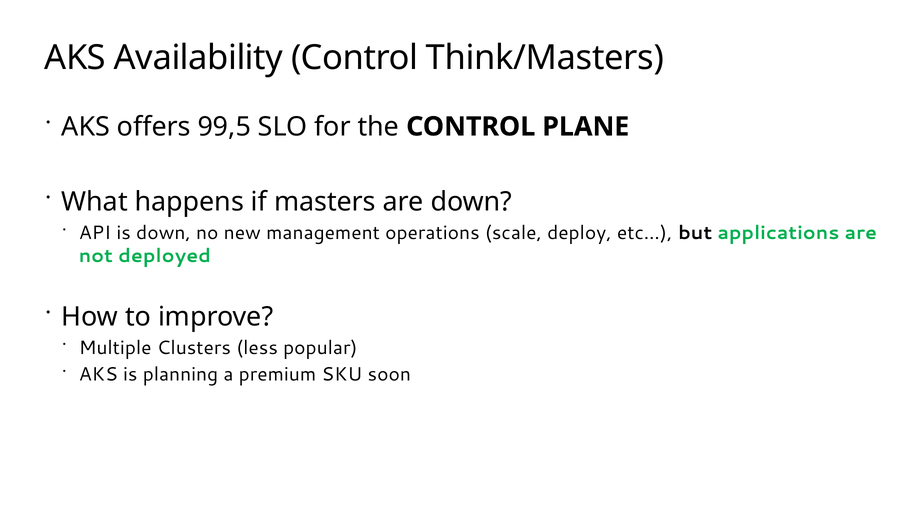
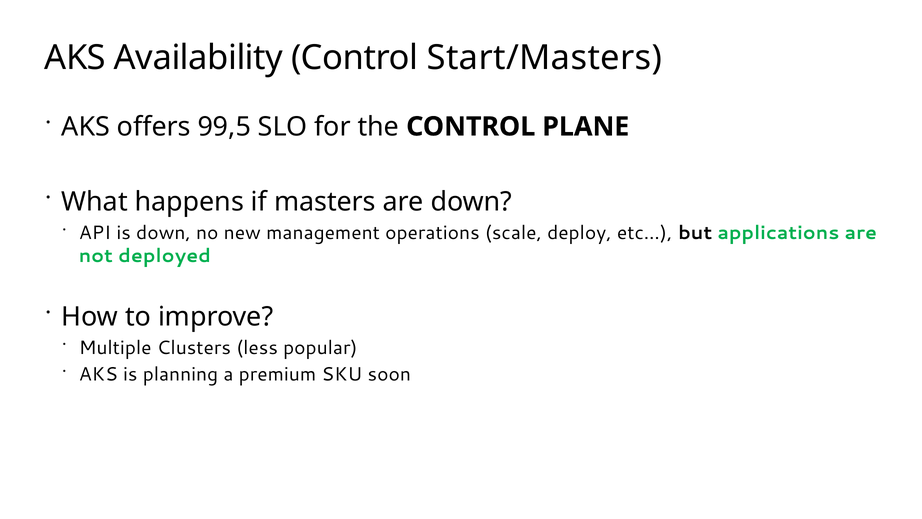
Think/Masters: Think/Masters -> Start/Masters
